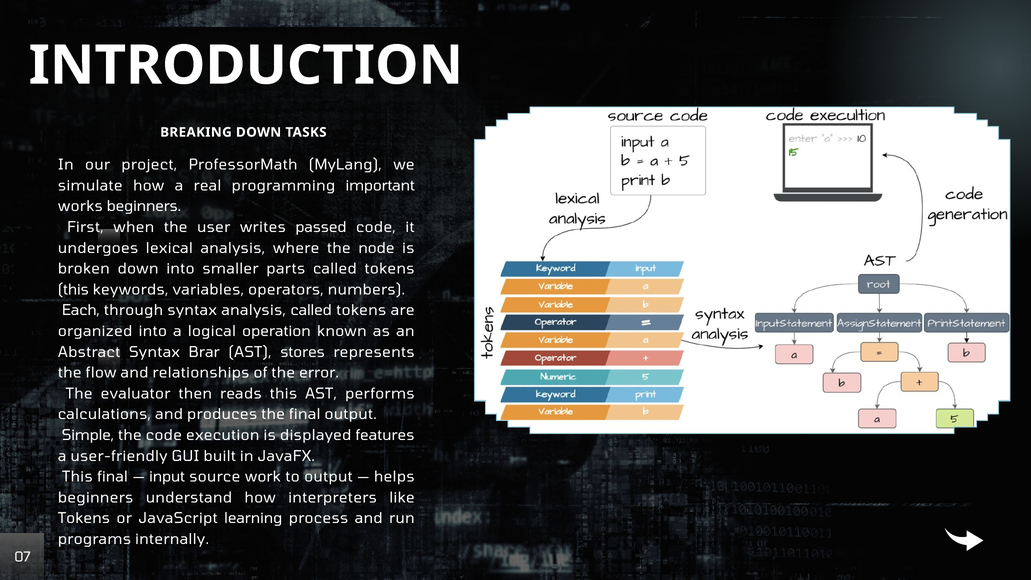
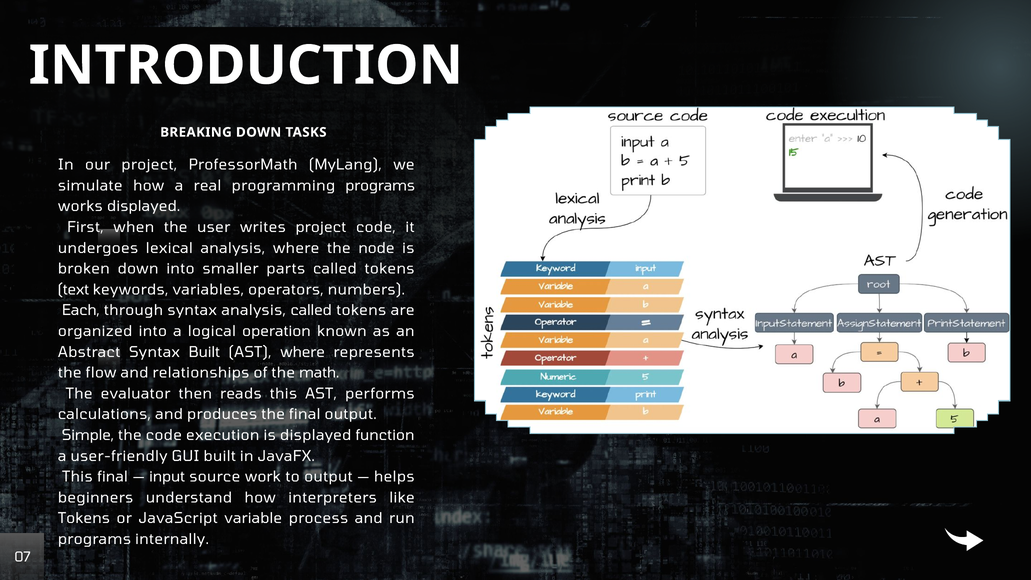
programming important: important -> programs
works beginners: beginners -> displayed
writes passed: passed -> project
this at (73, 290): this -> text
Syntax Brar: Brar -> Built
AST stores: stores -> where
error: error -> math
features: features -> function
learning: learning -> variable
